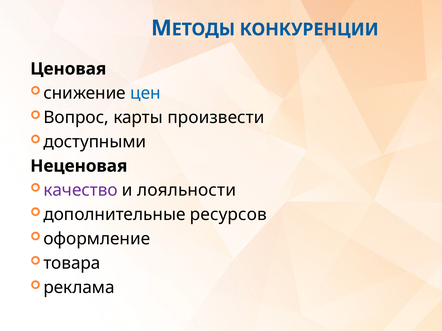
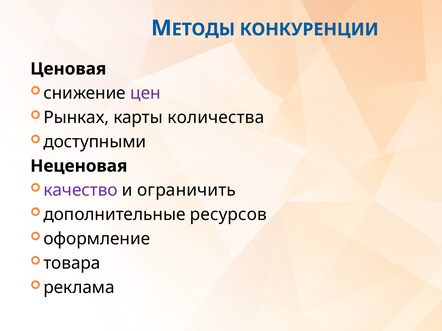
цен colour: blue -> purple
Вопрос: Вопрос -> Рынках
произвести: произвести -> количества
лояльности: лояльности -> ограничить
